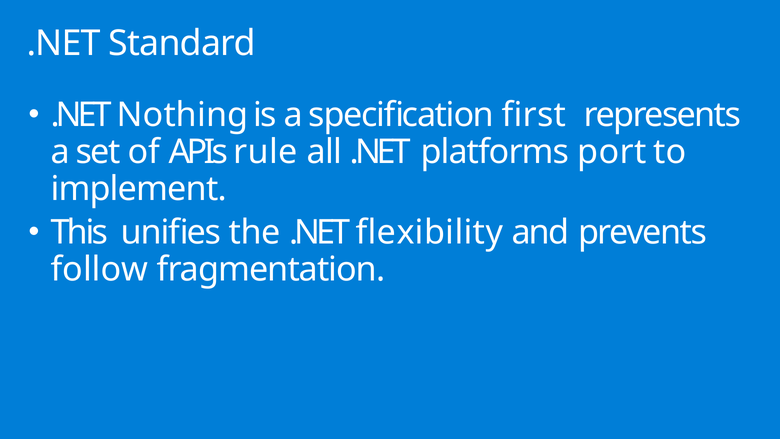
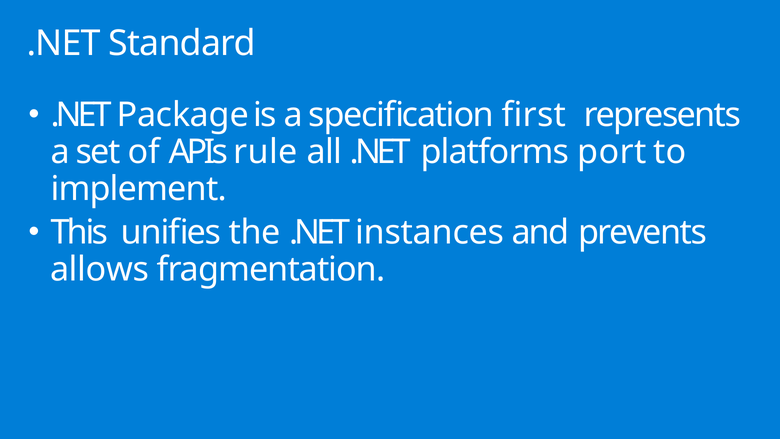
Nothing: Nothing -> Package
flexibility: flexibility -> instances
follow: follow -> allows
